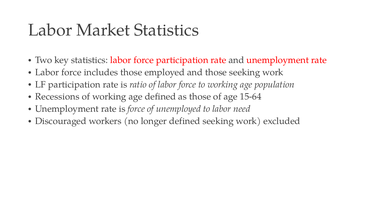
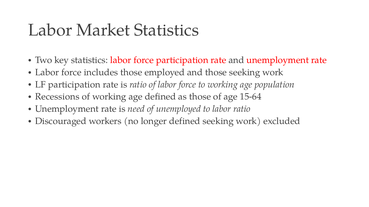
is force: force -> need
labor need: need -> ratio
